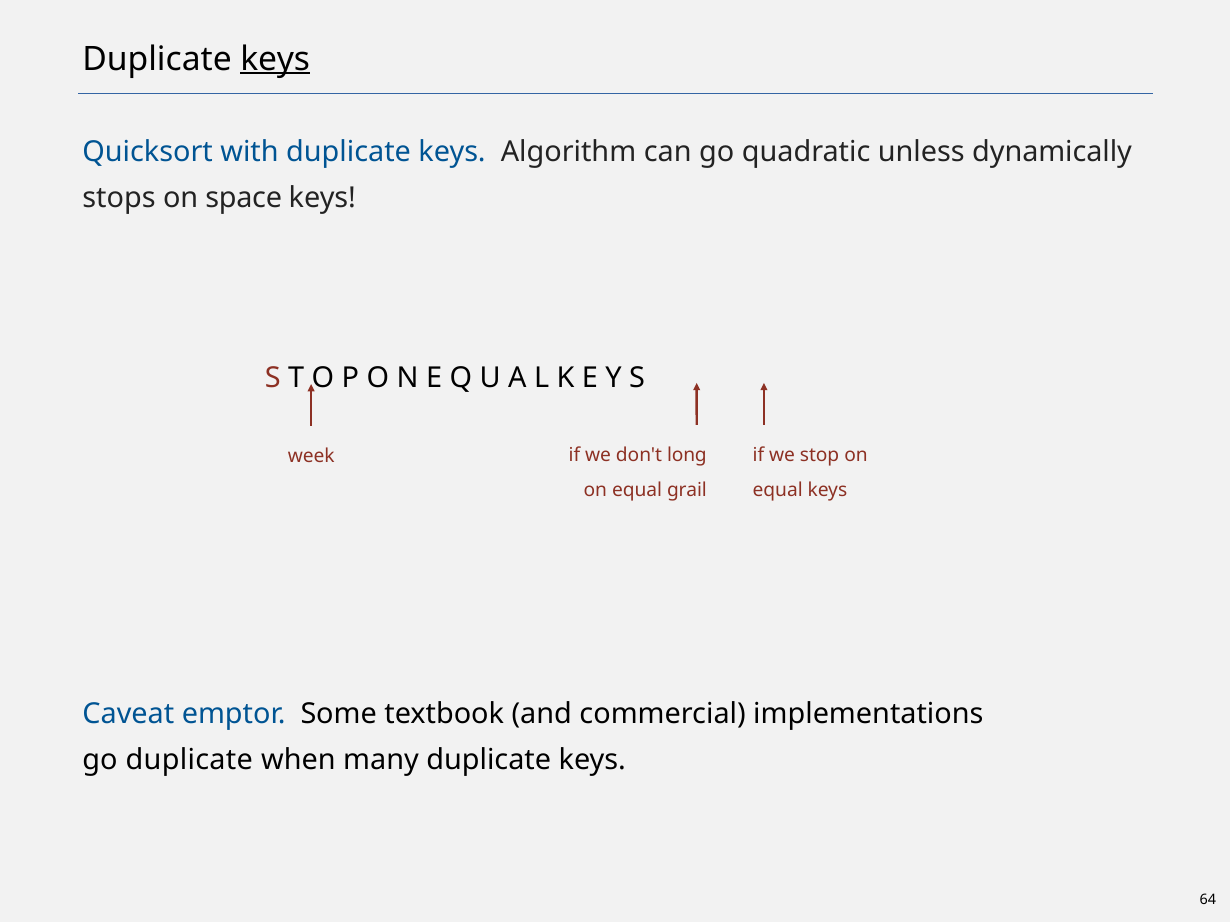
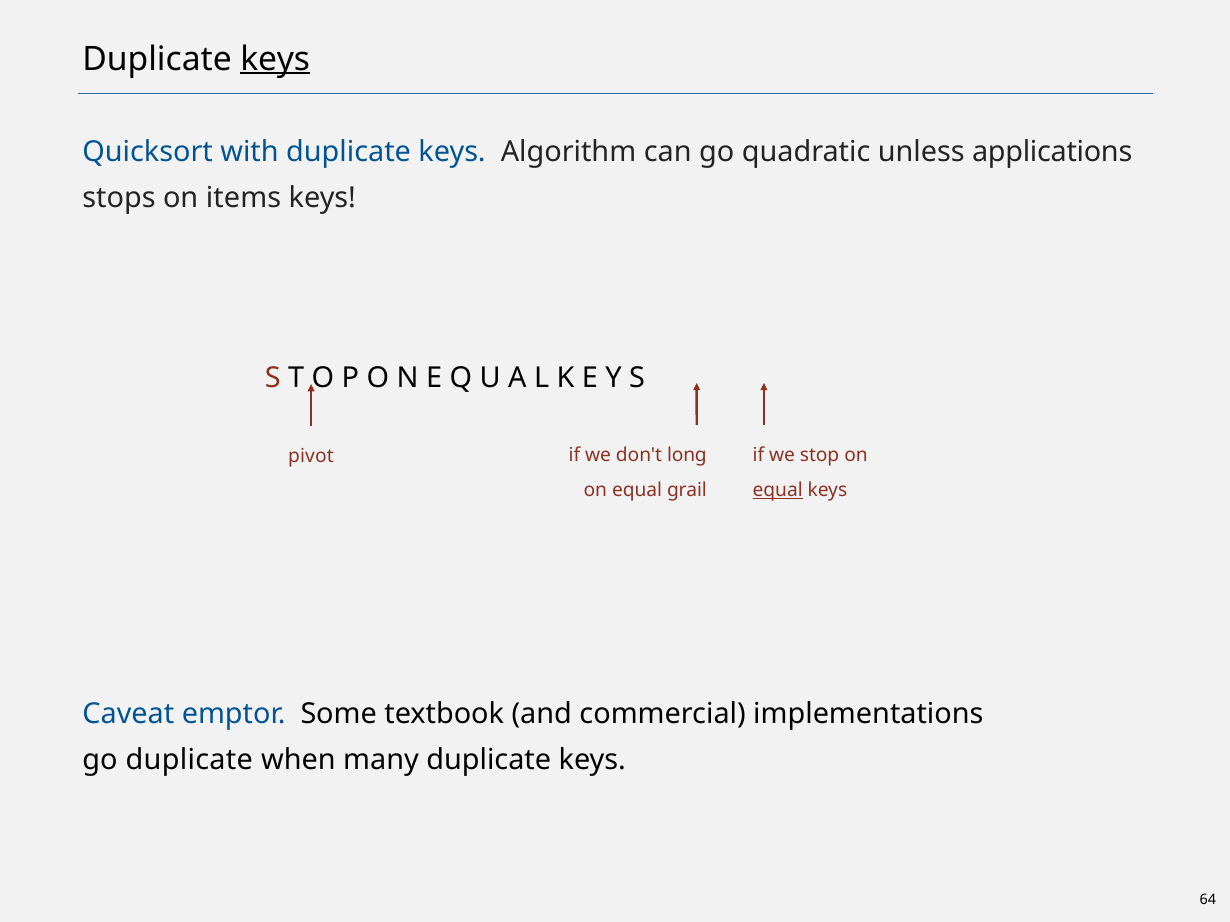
dynamically: dynamically -> applications
space: space -> items
week: week -> pivot
equal at (778, 490) underline: none -> present
